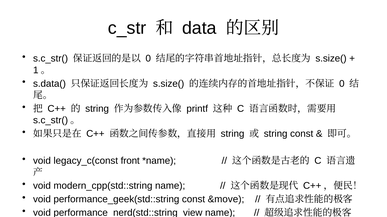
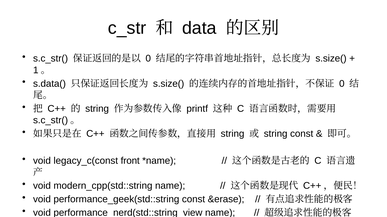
&move: &move -> &erase
